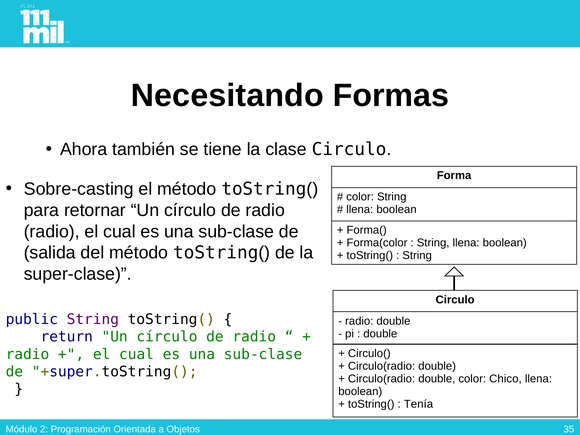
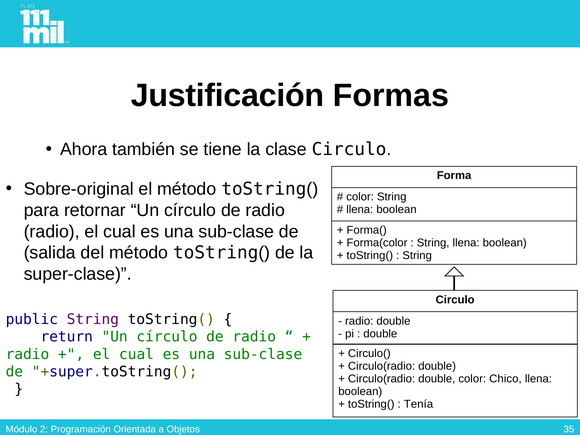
Necesitando: Necesitando -> Justificación
Sobre-casting: Sobre-casting -> Sobre-original
